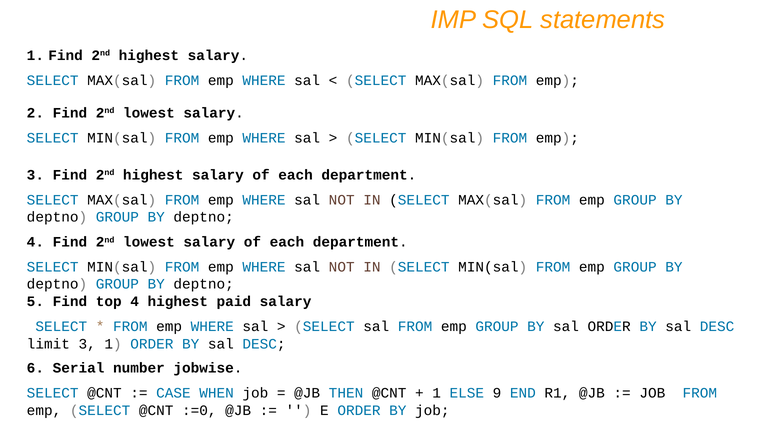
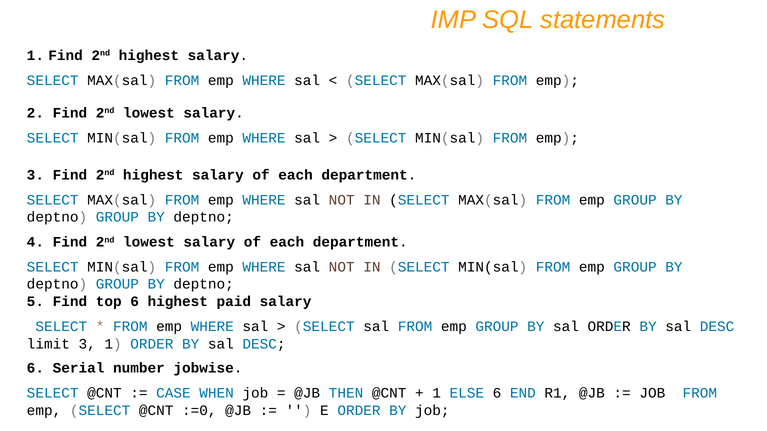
top 4: 4 -> 6
ELSE 9: 9 -> 6
